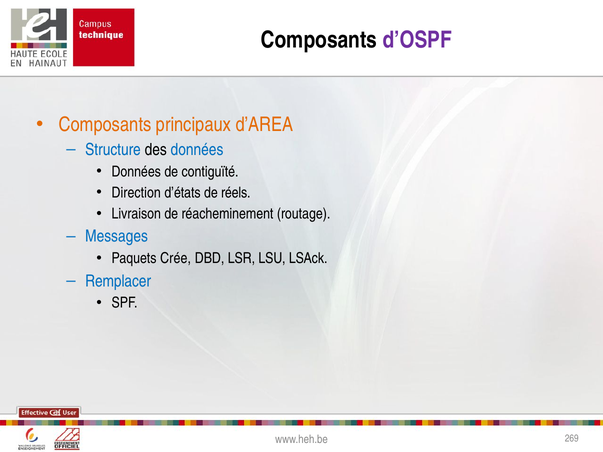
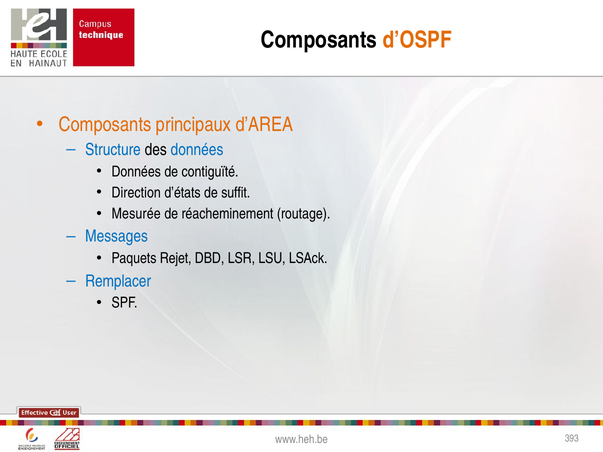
d’OSPF colour: purple -> orange
réels: réels -> suffit
Livraison: Livraison -> Mesurée
Crée: Crée -> Rejet
269: 269 -> 393
